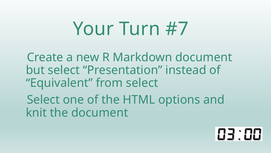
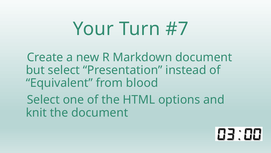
from select: select -> blood
